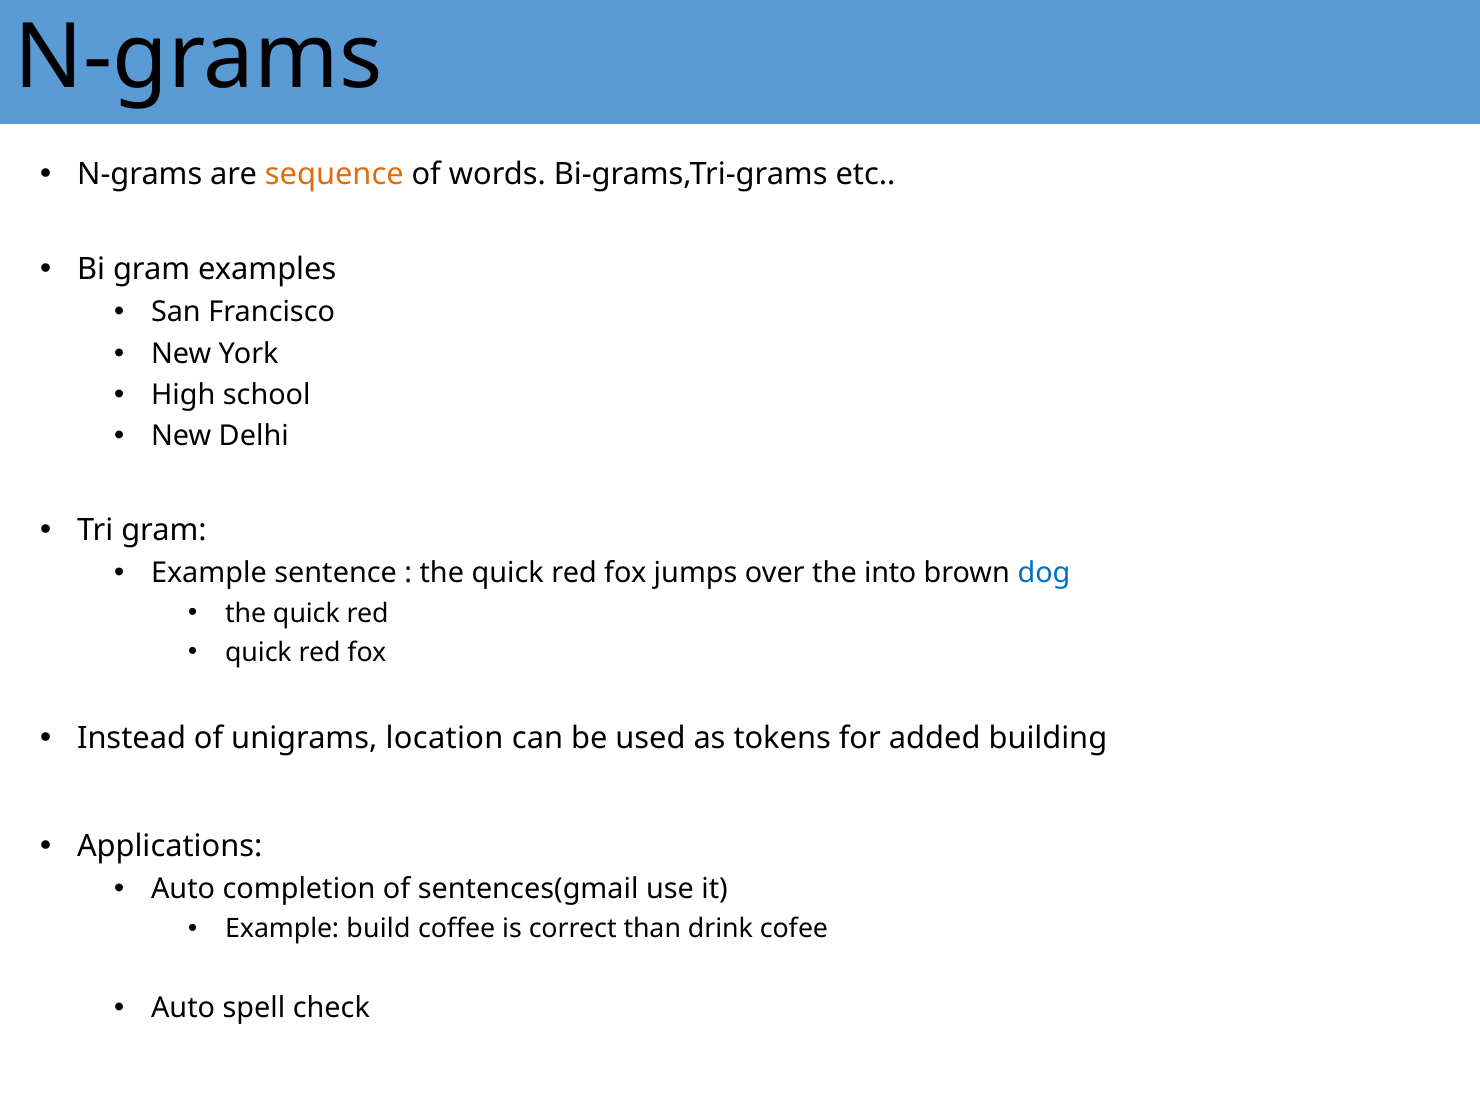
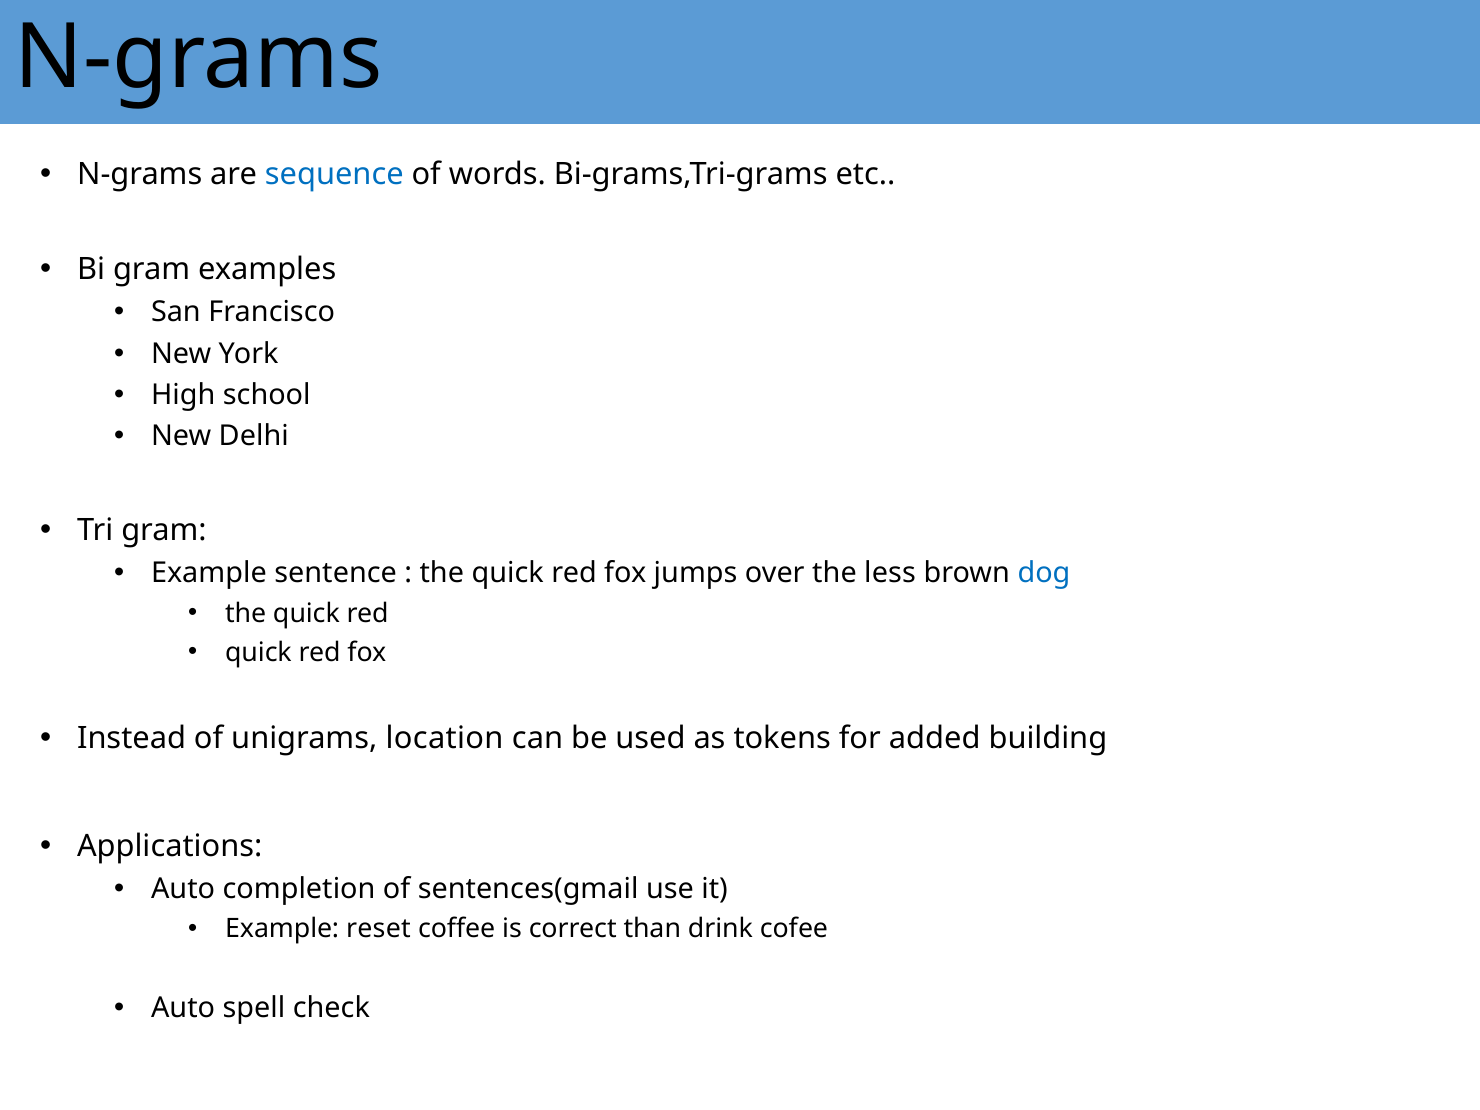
sequence colour: orange -> blue
into: into -> less
build: build -> reset
